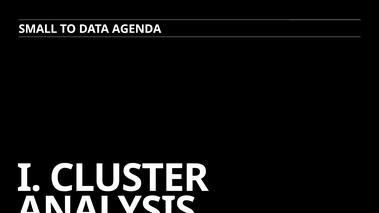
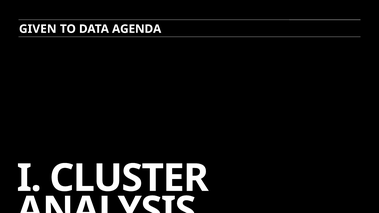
SMALL: SMALL -> GIVEN
